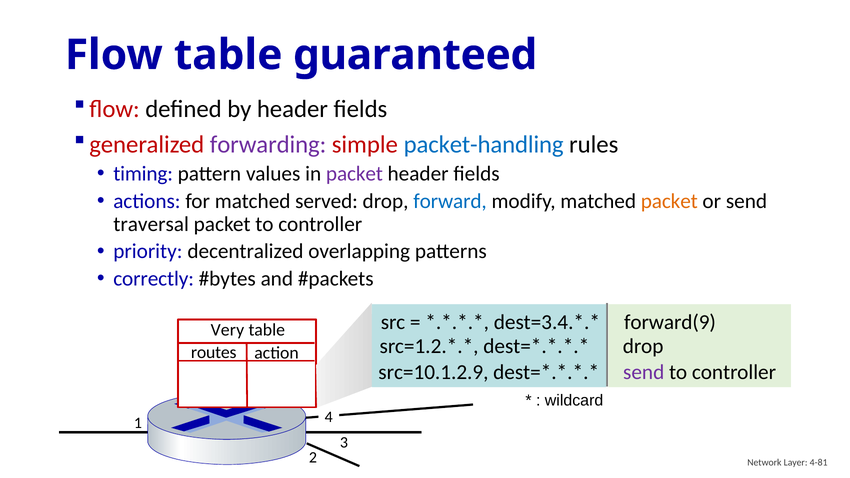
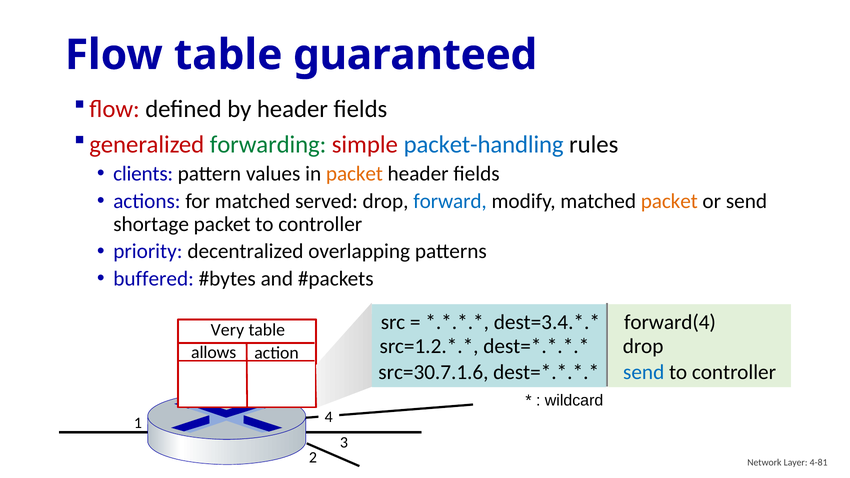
forwarding colour: purple -> green
timing: timing -> clients
packet at (354, 174) colour: purple -> orange
traversal: traversal -> shortage
correctly: correctly -> buffered
forward(9: forward(9 -> forward(4
routes: routes -> allows
src=10.1.2.9: src=10.1.2.9 -> src=30.7.1.6
send at (644, 372) colour: purple -> blue
